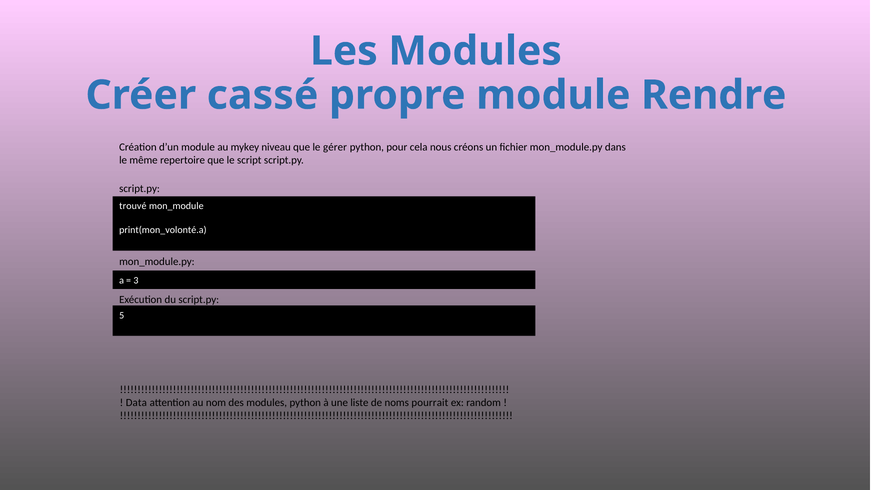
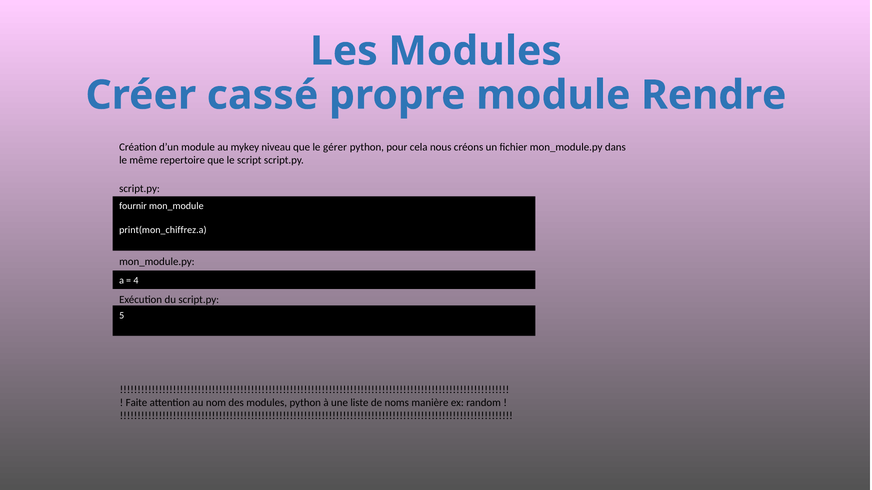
trouvé: trouvé -> fournir
print(mon_volonté.a: print(mon_volonté.a -> print(mon_chiffrez.a
3: 3 -> 4
Data: Data -> Faite
pourrait: pourrait -> manière
